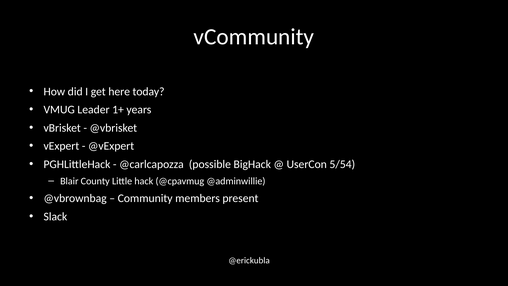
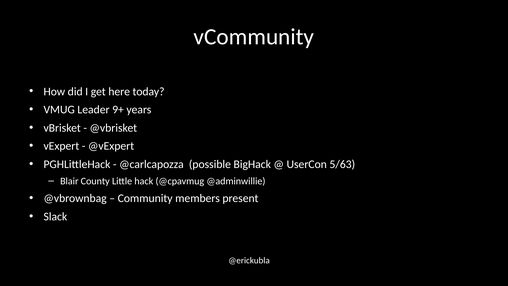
1+: 1+ -> 9+
5/54: 5/54 -> 5/63
